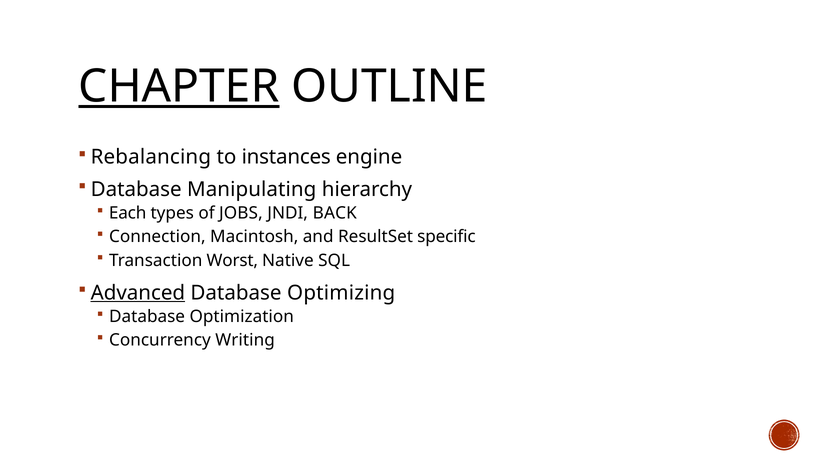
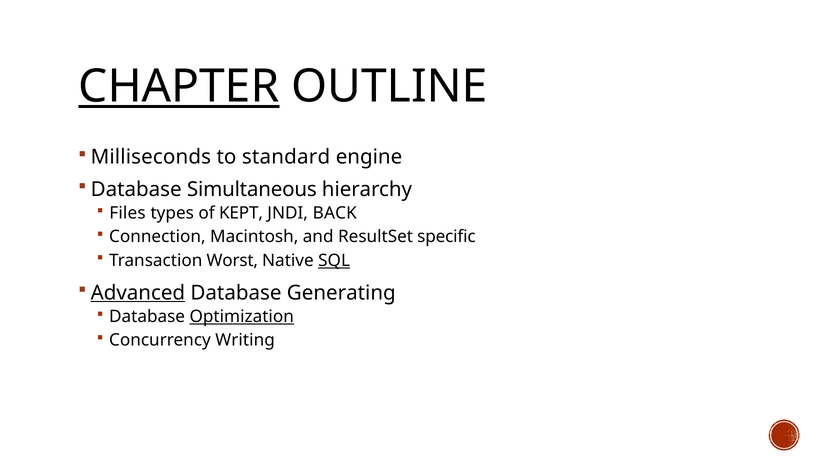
Rebalancing: Rebalancing -> Milliseconds
instances: instances -> standard
Manipulating: Manipulating -> Simultaneous
Each: Each -> Files
JOBS: JOBS -> KEPT
SQL underline: none -> present
Optimizing: Optimizing -> Generating
Optimization underline: none -> present
